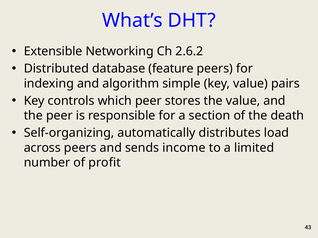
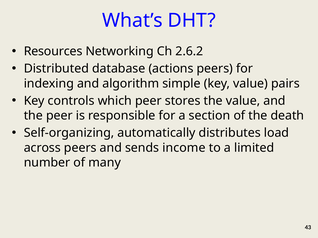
Extensible: Extensible -> Resources
feature: feature -> actions
profit: profit -> many
